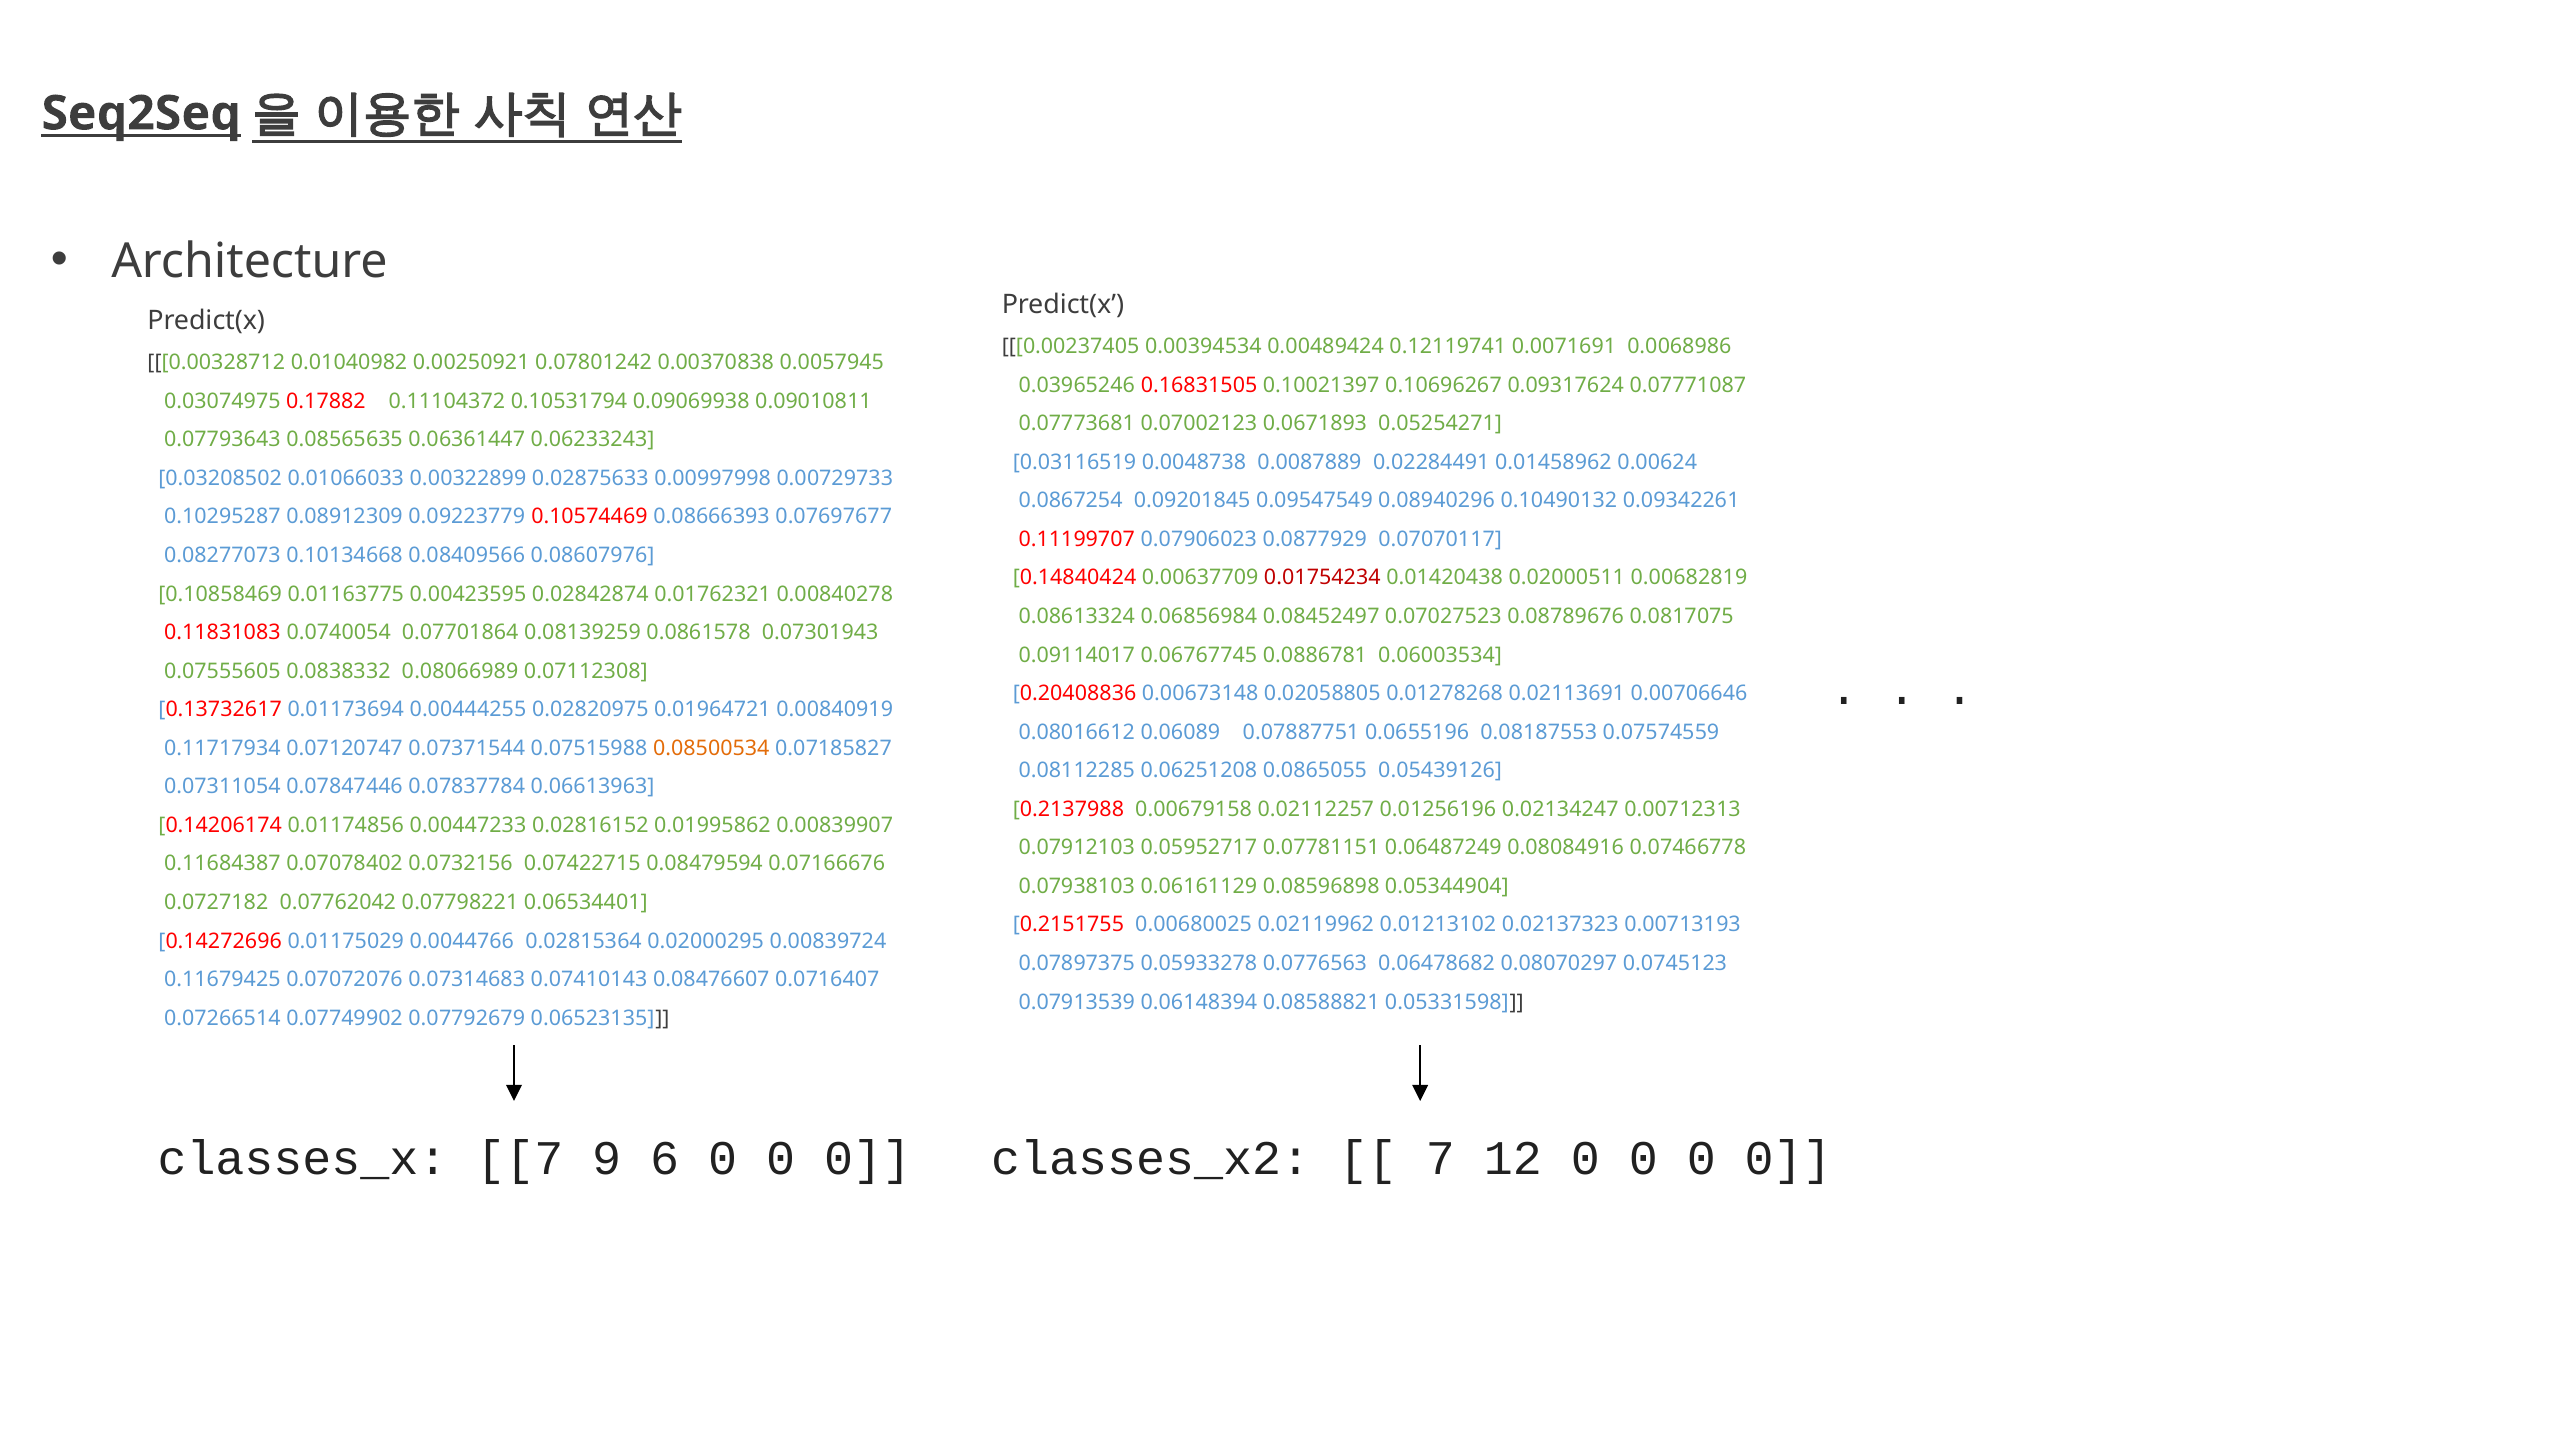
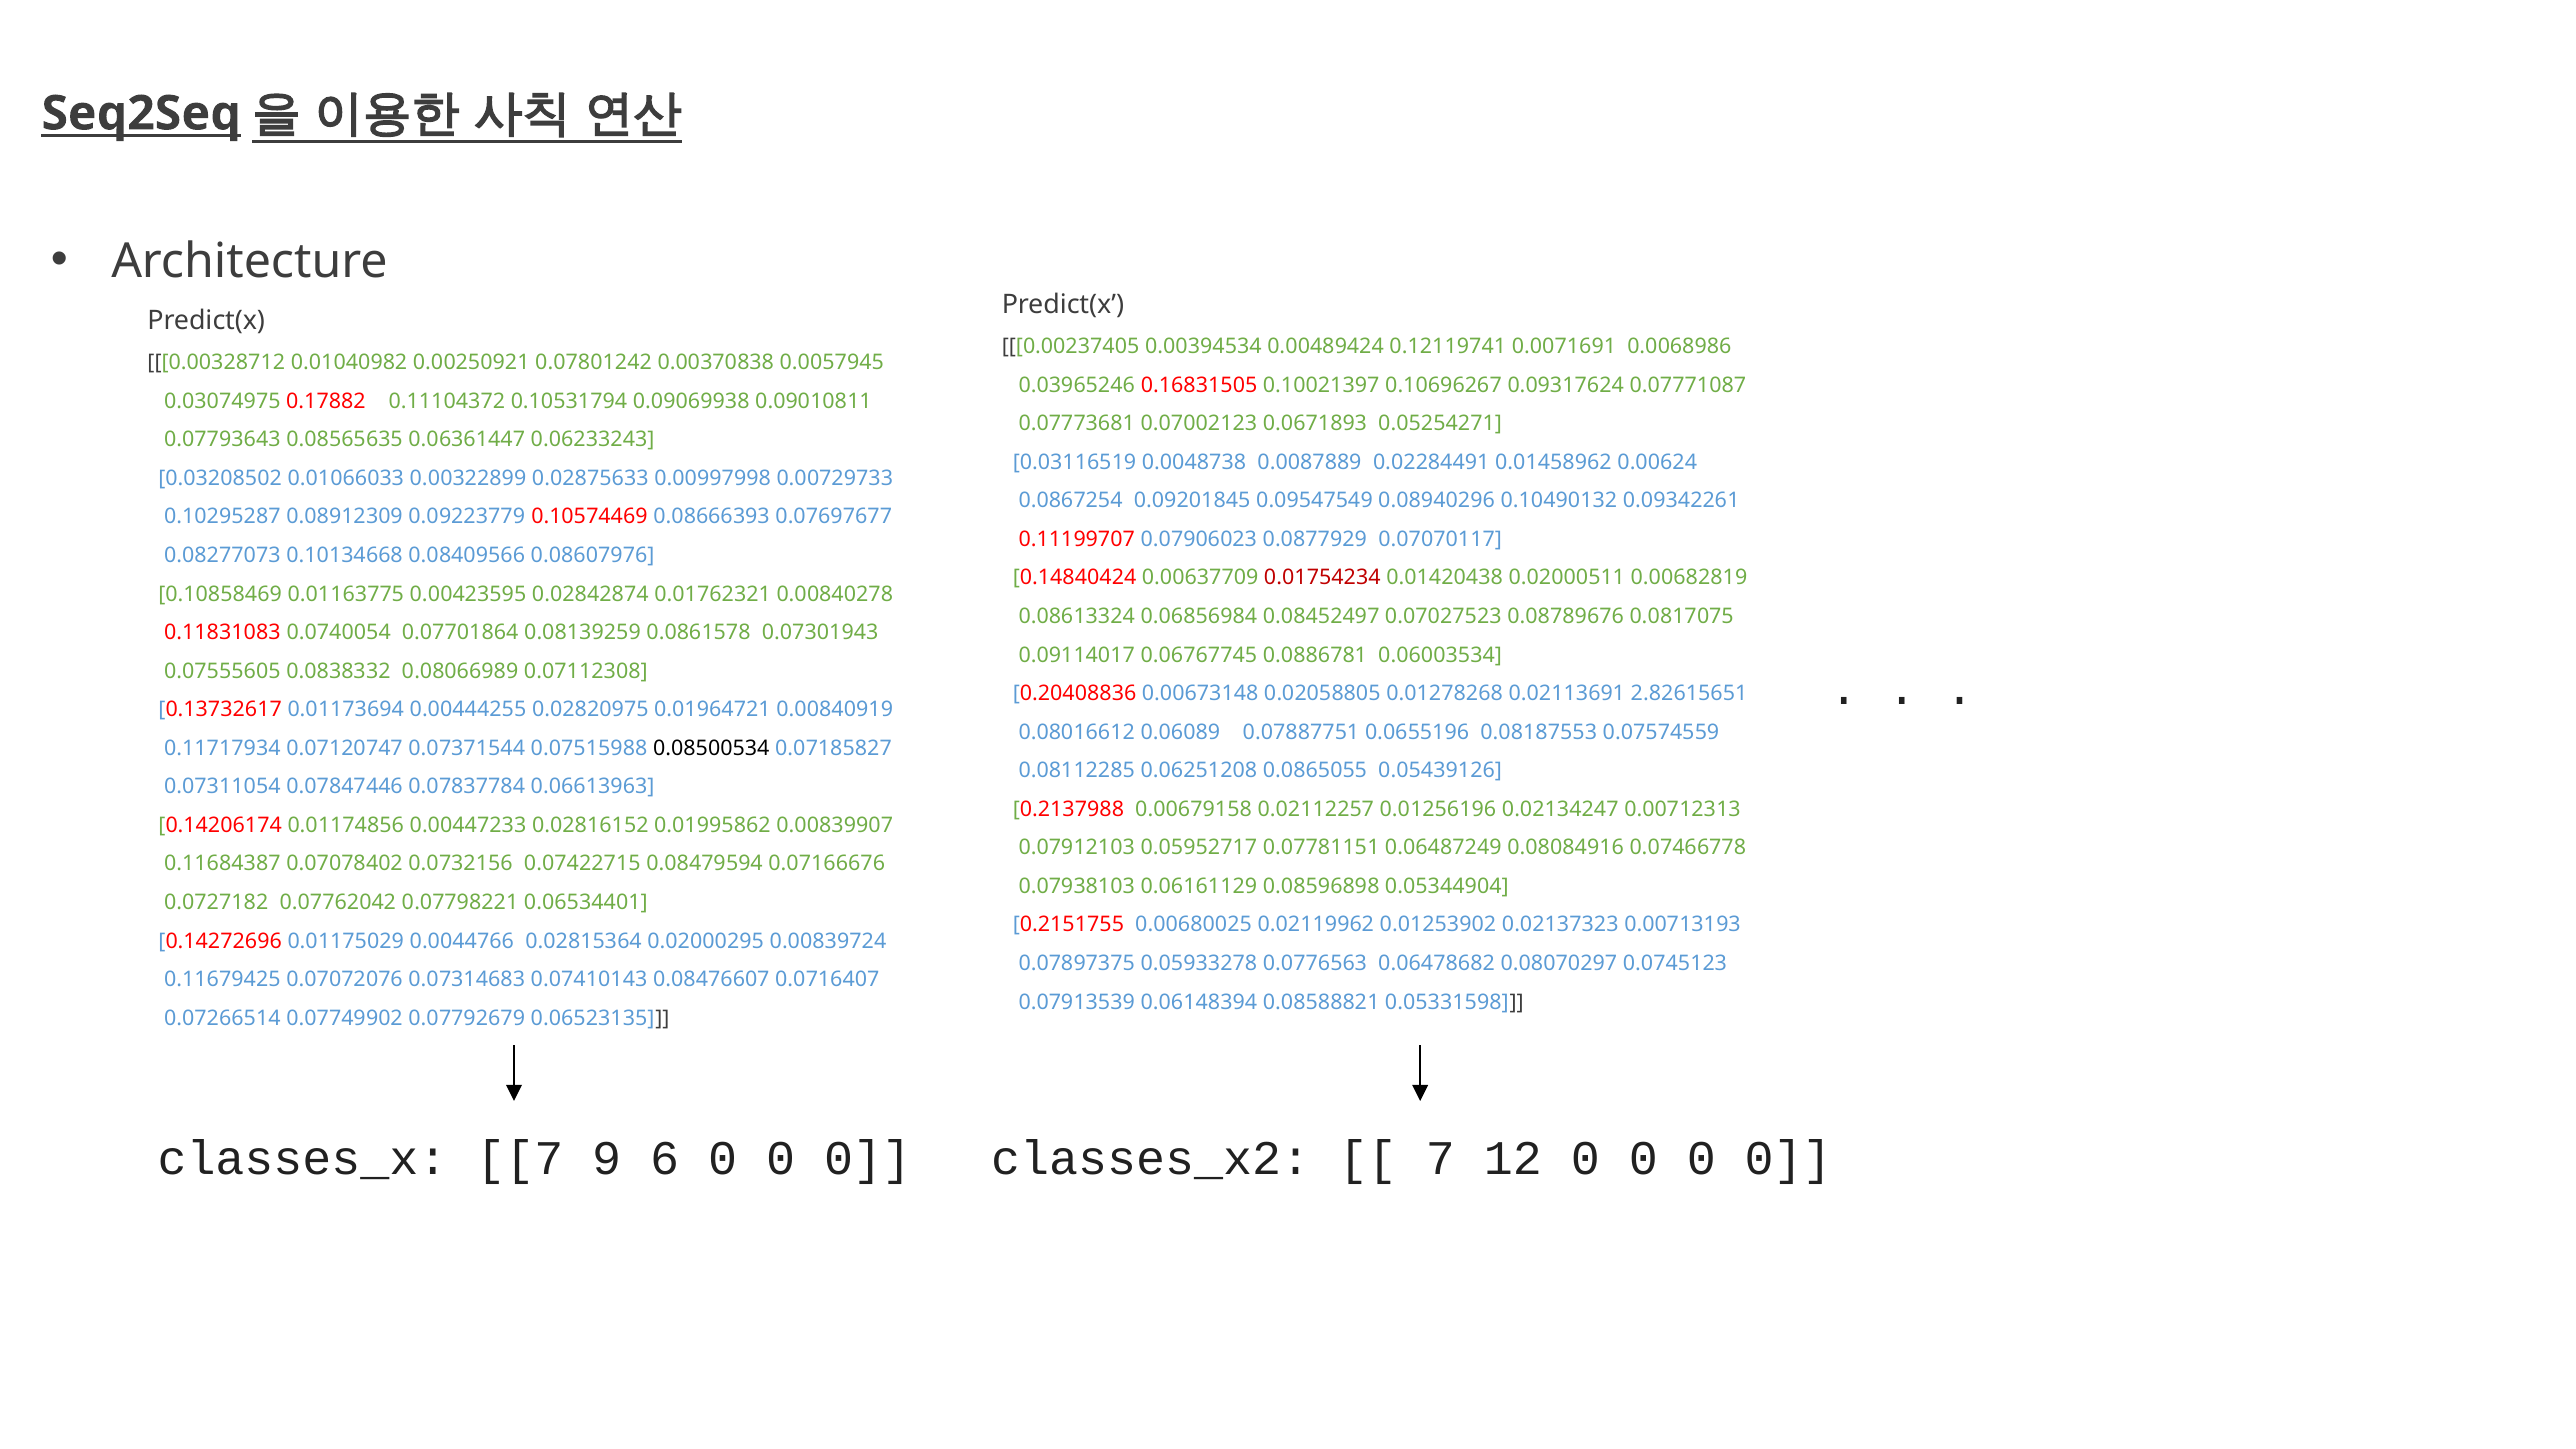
0.00706646: 0.00706646 -> 2.82615651
0.08500534 colour: orange -> black
0.01213102: 0.01213102 -> 0.01253902
